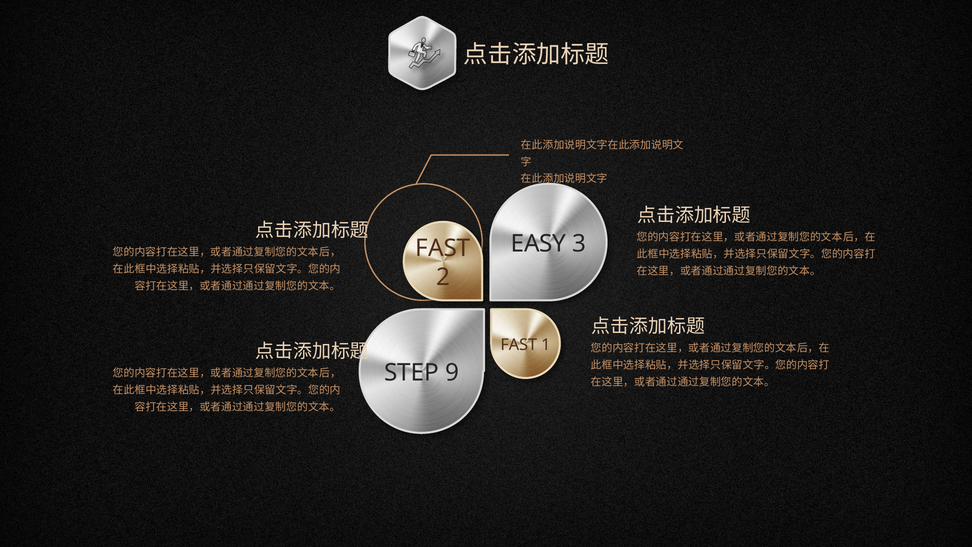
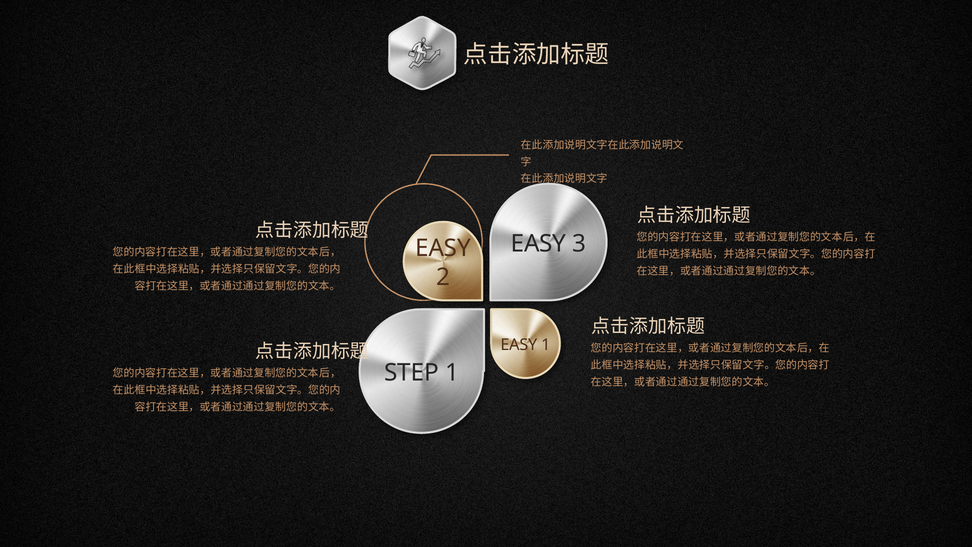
FAST at (443, 248): FAST -> EASY
FAST at (519, 345): FAST -> EASY
STEP 9: 9 -> 1
